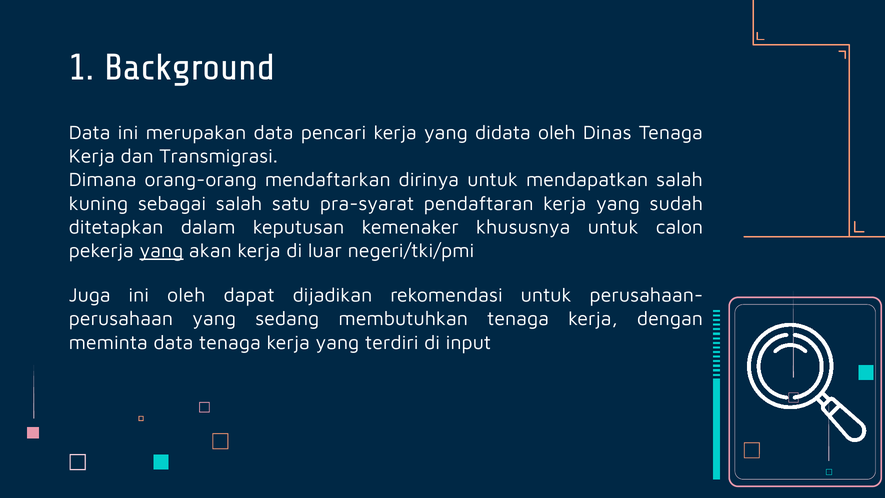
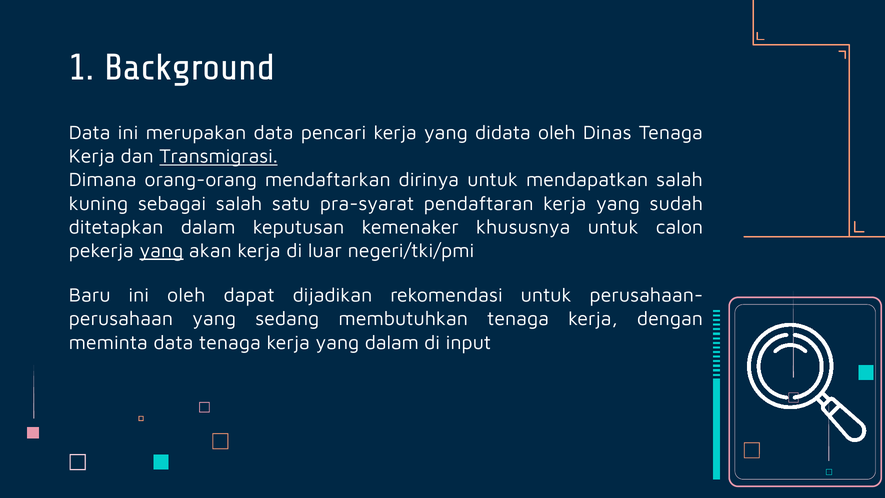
Transmigrasi underline: none -> present
Juga: Juga -> Baru
yang terdiri: terdiri -> dalam
